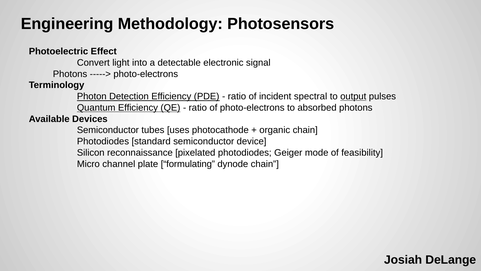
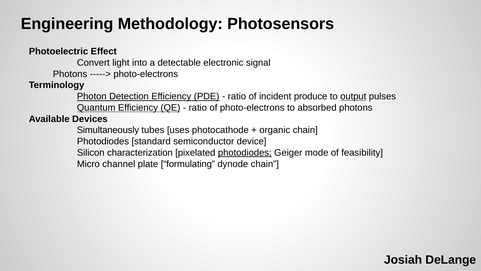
spectral: spectral -> produce
Semiconductor at (108, 130): Semiconductor -> Simultaneously
reconnaissance: reconnaissance -> characterization
photodiodes at (245, 152) underline: none -> present
